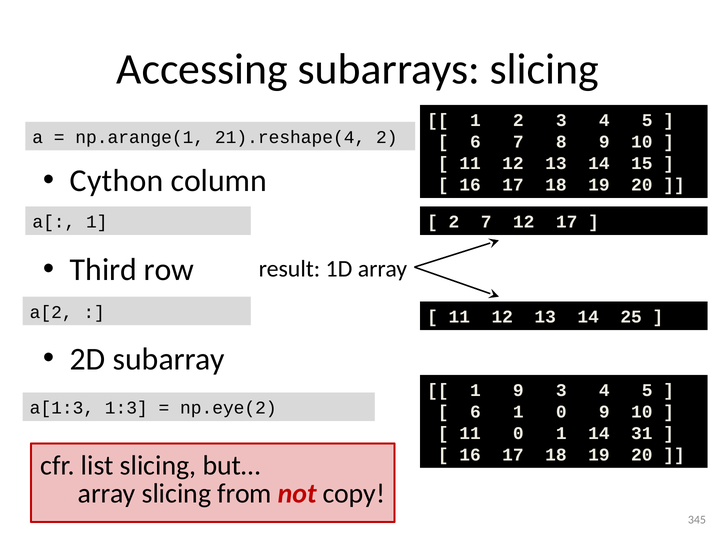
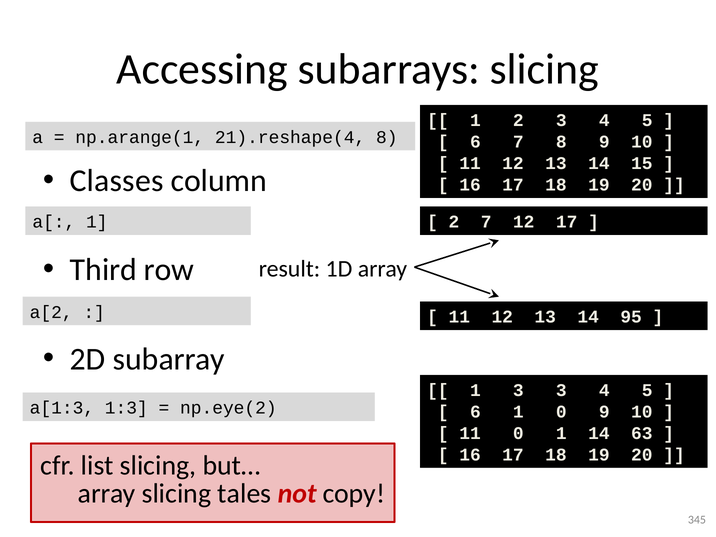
21).reshape(4 2: 2 -> 8
Cython: Cython -> Classes
25: 25 -> 95
1 9: 9 -> 3
31: 31 -> 63
from: from -> tales
